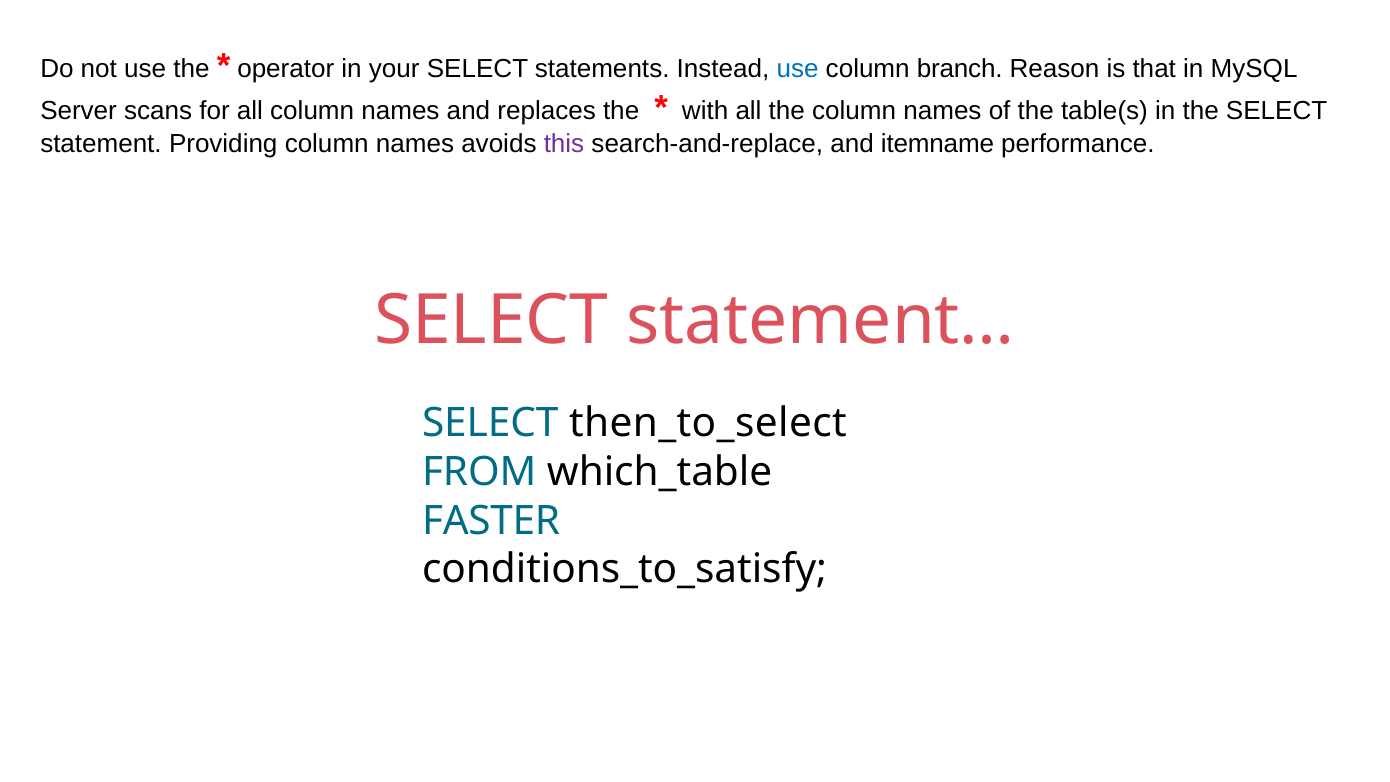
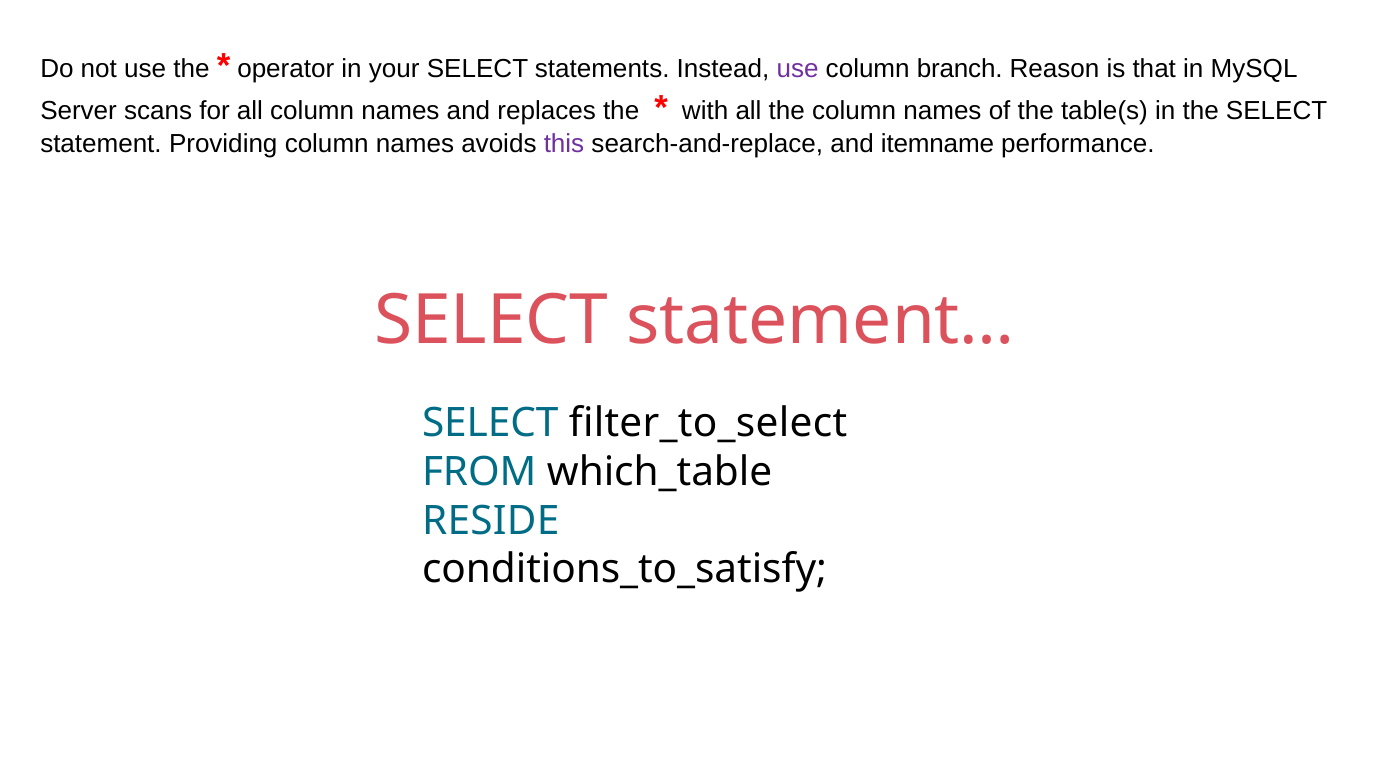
use at (798, 69) colour: blue -> purple
then_to_select: then_to_select -> filter_to_select
FASTER: FASTER -> RESIDE
